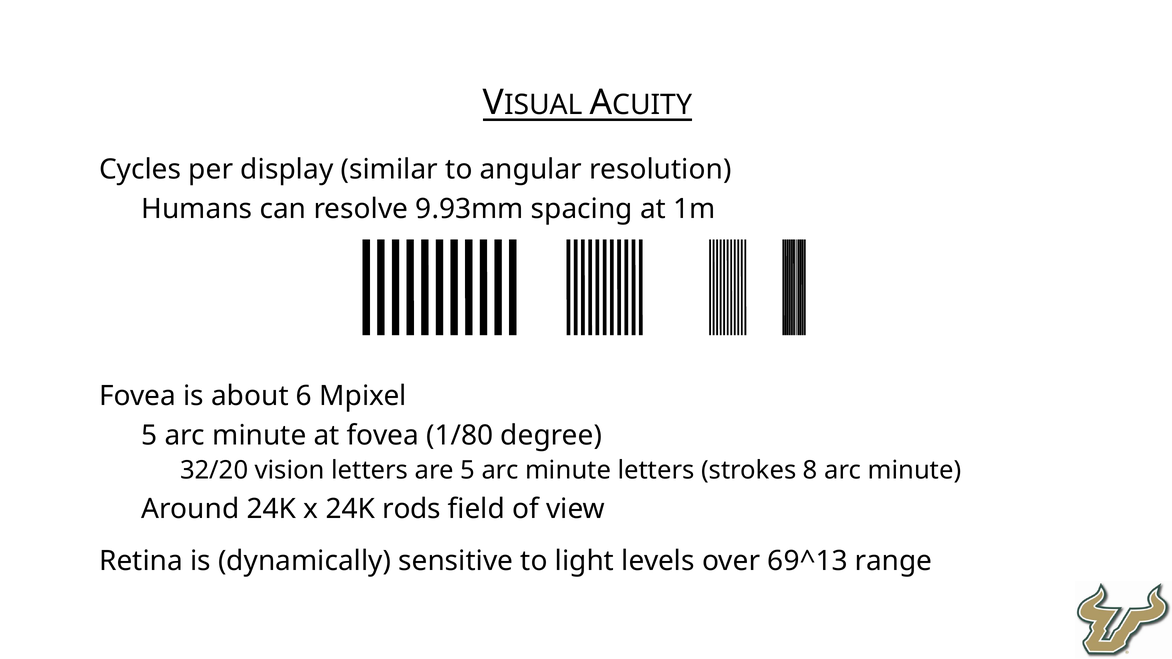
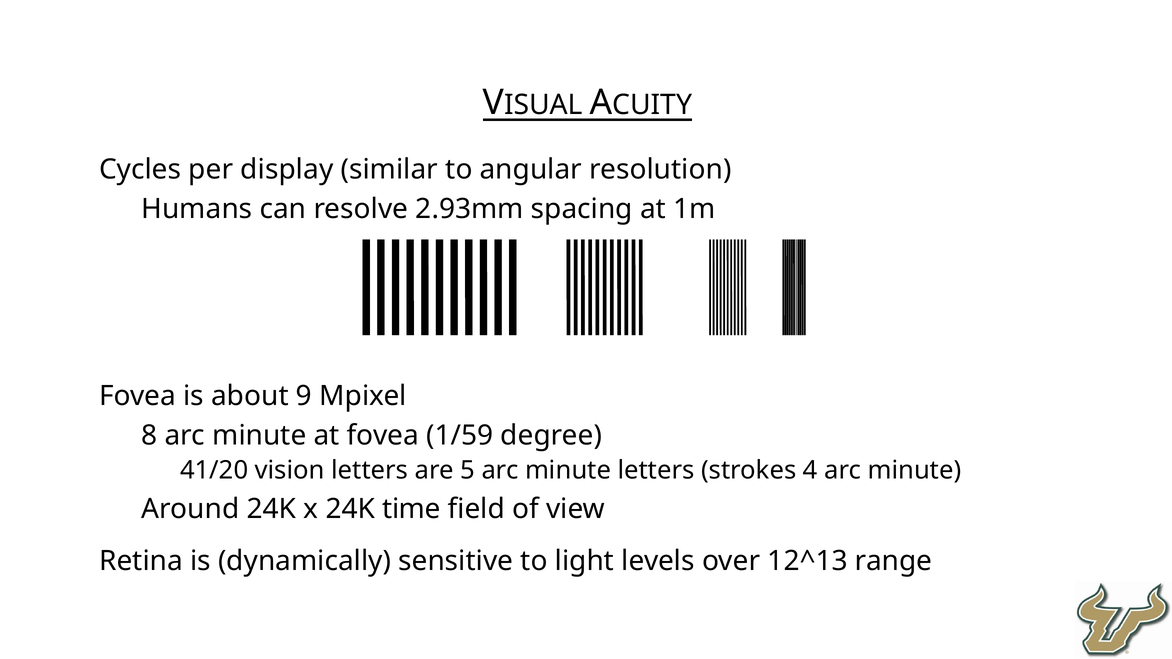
9.93mm: 9.93mm -> 2.93mm
6: 6 -> 9
5 at (149, 436): 5 -> 8
1/80: 1/80 -> 1/59
32/20: 32/20 -> 41/20
8: 8 -> 4
rods: rods -> time
69^13: 69^13 -> 12^13
